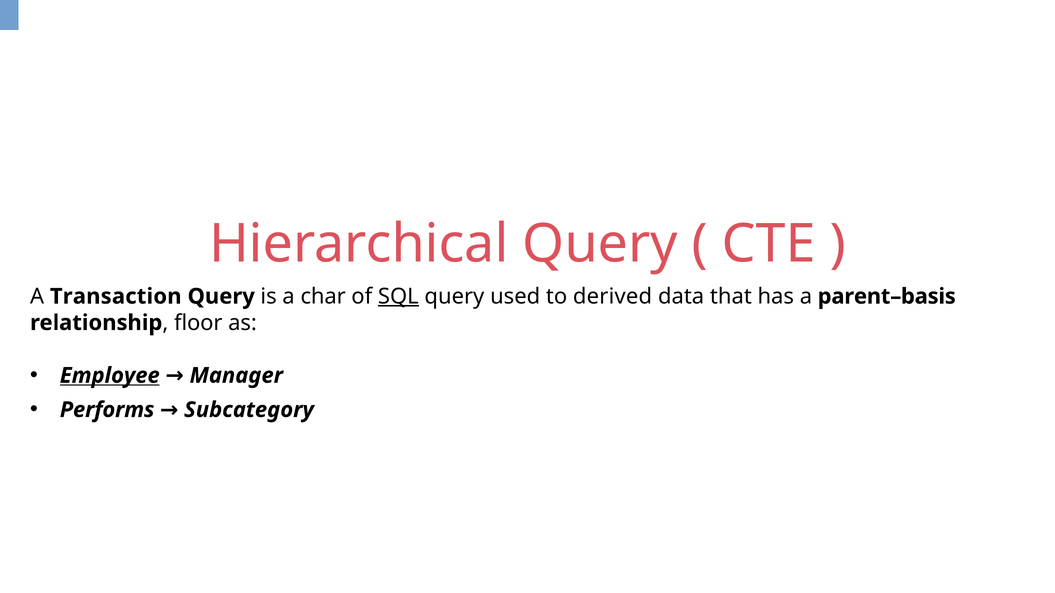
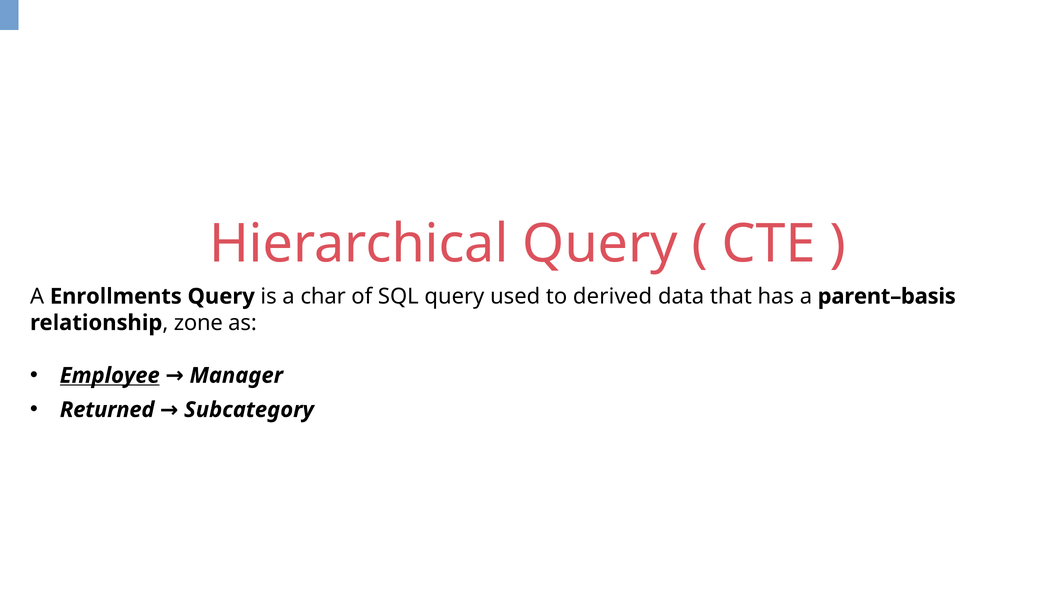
Transaction: Transaction -> Enrollments
SQL underline: present -> none
floor: floor -> zone
Performs: Performs -> Returned
